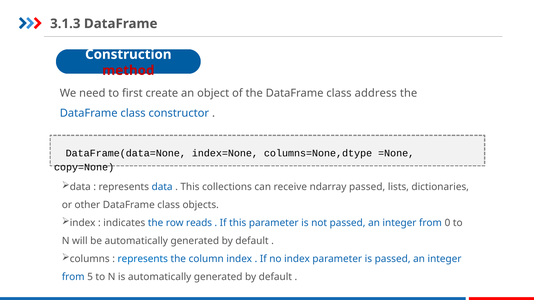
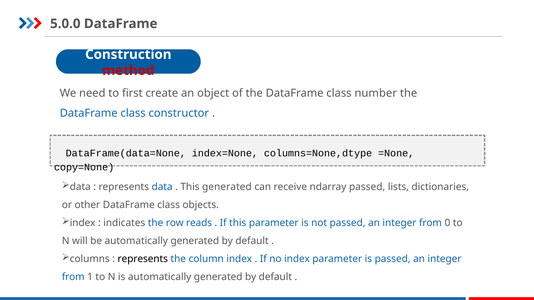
3.1.3: 3.1.3 -> 5.0.0
address: address -> number
This collections: collections -> generated
represents at (143, 259) colour: blue -> black
5: 5 -> 1
